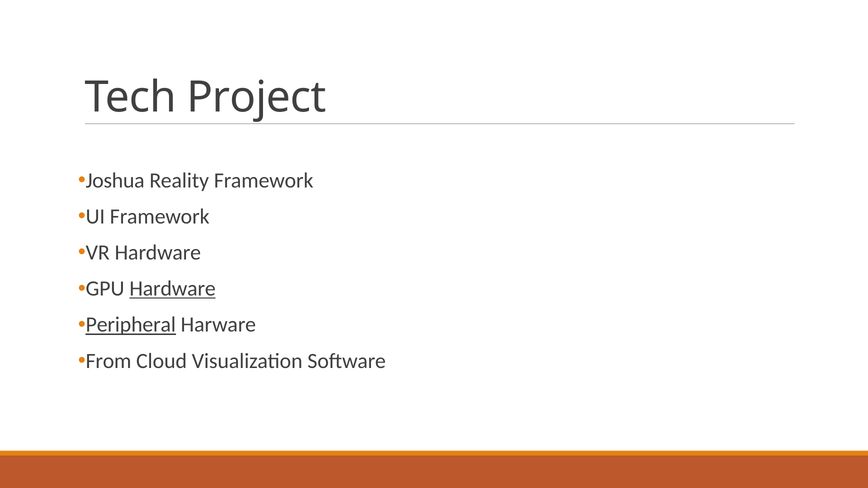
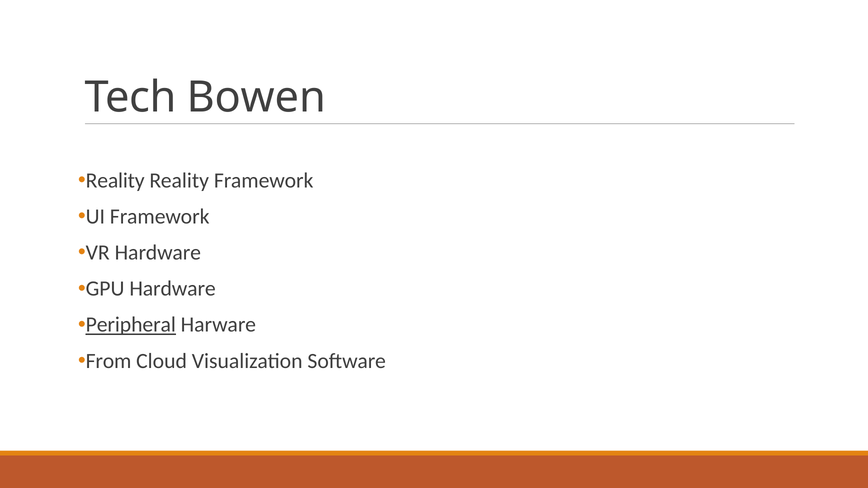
Project: Project -> Bowen
Joshua at (115, 181): Joshua -> Reality
Hardware at (173, 289) underline: present -> none
